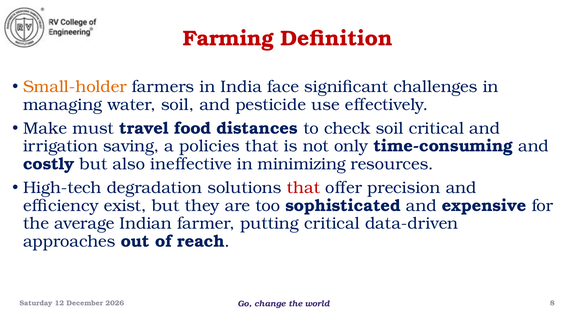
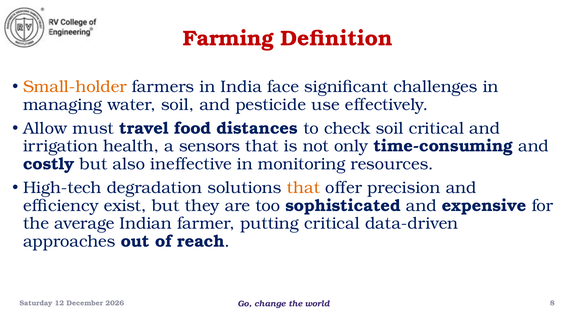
Make: Make -> Allow
saving: saving -> health
policies: policies -> sensors
minimizing: minimizing -> monitoring
that at (303, 188) colour: red -> orange
